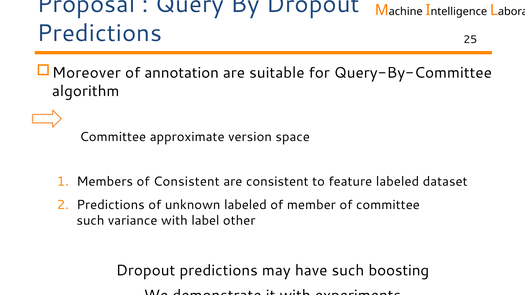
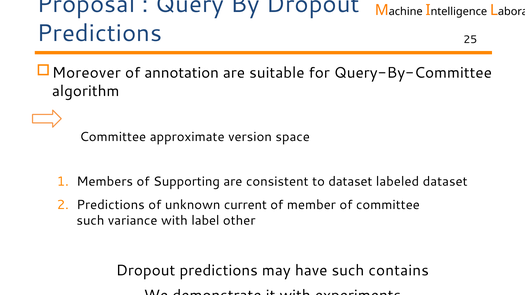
of Consistent: Consistent -> Supporting
to feature: feature -> dataset
unknown labeled: labeled -> current
boosting: boosting -> contains
